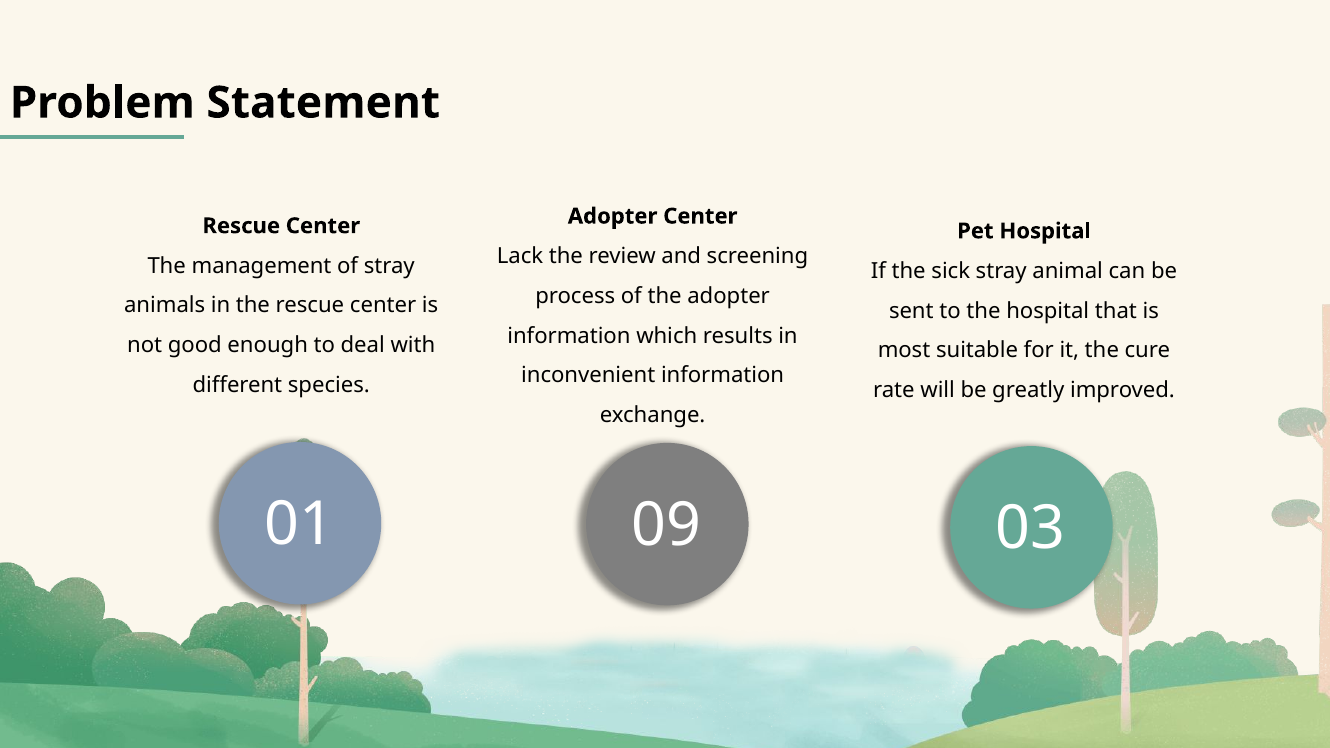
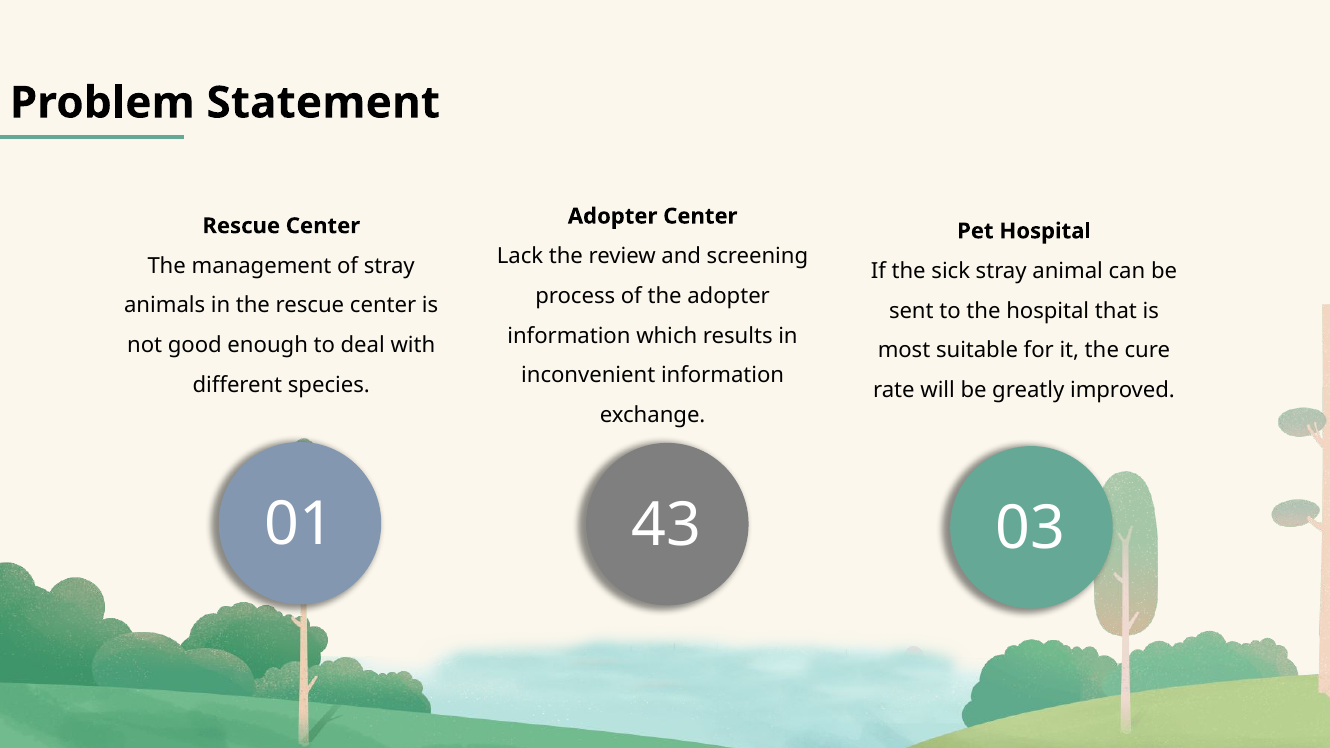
09: 09 -> 43
